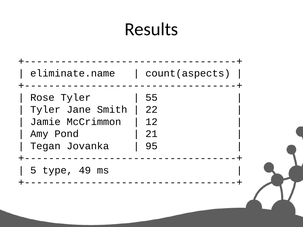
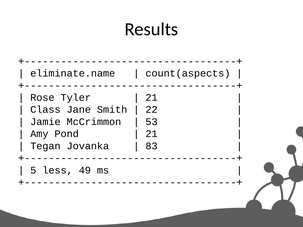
55 at (152, 98): 55 -> 21
Tyler at (45, 110): Tyler -> Class
12: 12 -> 53
95: 95 -> 83
type: type -> less
